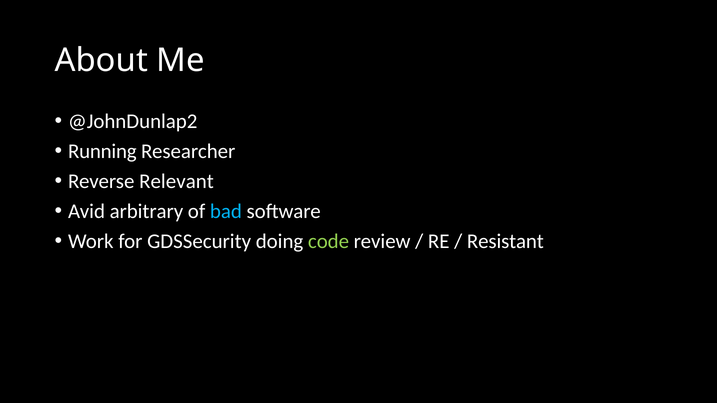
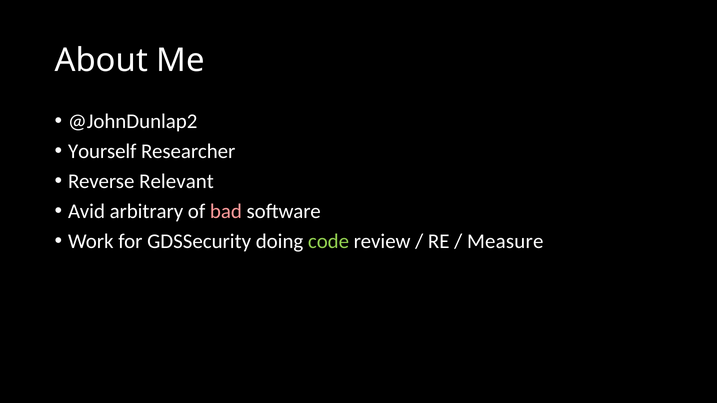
Running: Running -> Yourself
bad colour: light blue -> pink
Resistant: Resistant -> Measure
